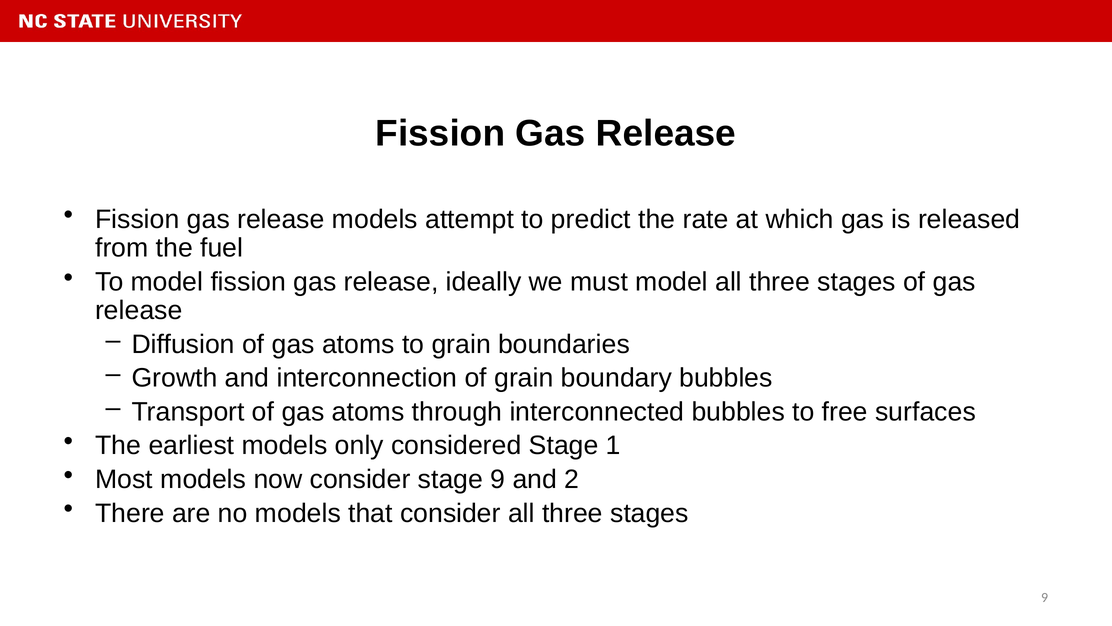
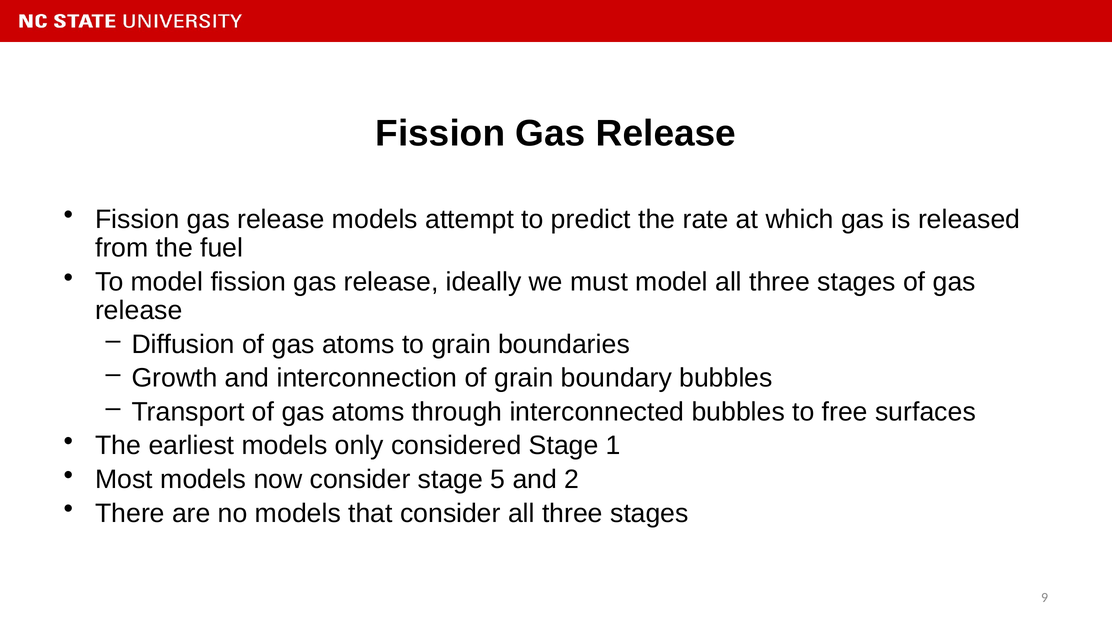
stage 9: 9 -> 5
